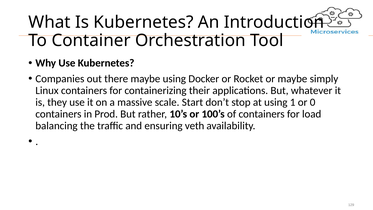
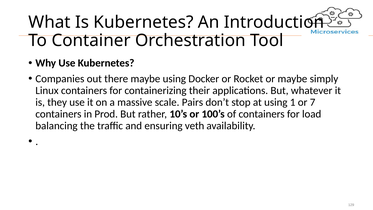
Start: Start -> Pairs
0: 0 -> 7
